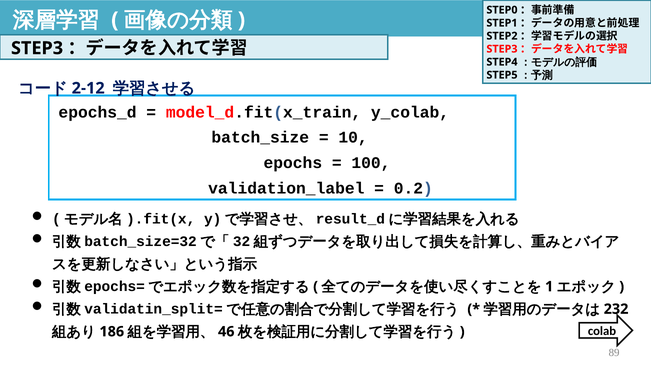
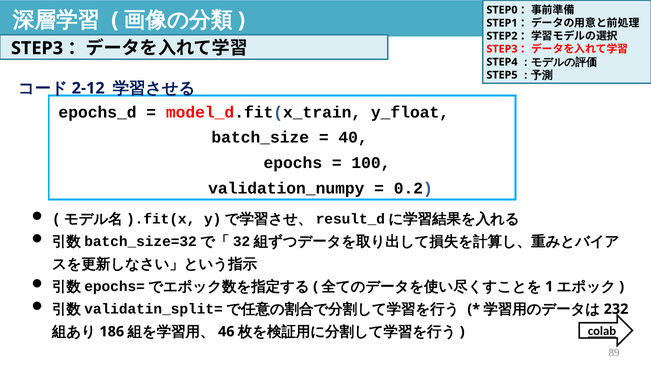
y_colab: y_colab -> y_float
10: 10 -> 40
validation_label: validation_label -> validation_numpy
colab underline: none -> present
